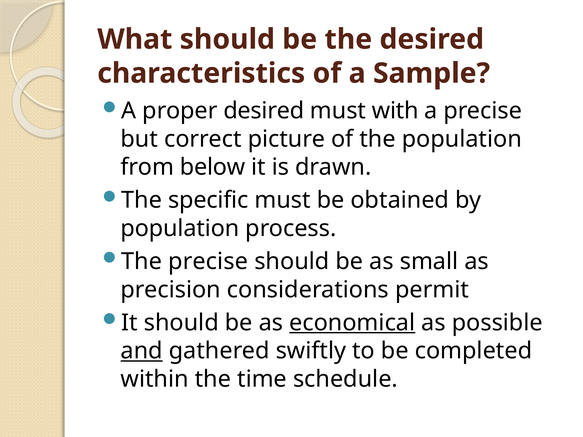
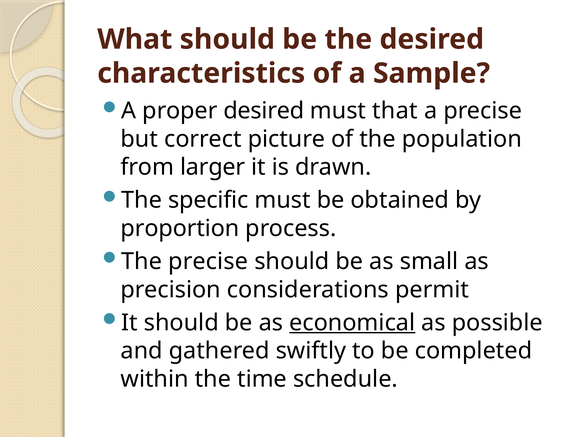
with: with -> that
below: below -> larger
population at (180, 229): population -> proportion
and underline: present -> none
